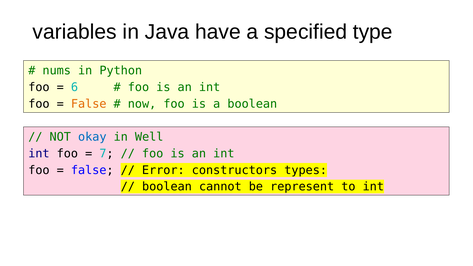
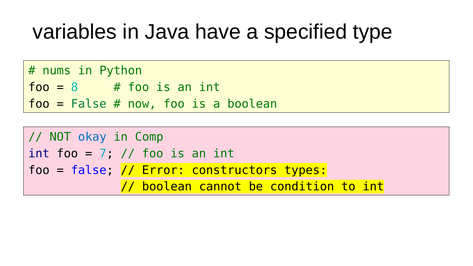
6: 6 -> 8
False at (89, 104) colour: orange -> green
Well: Well -> Comp
represent: represent -> condition
